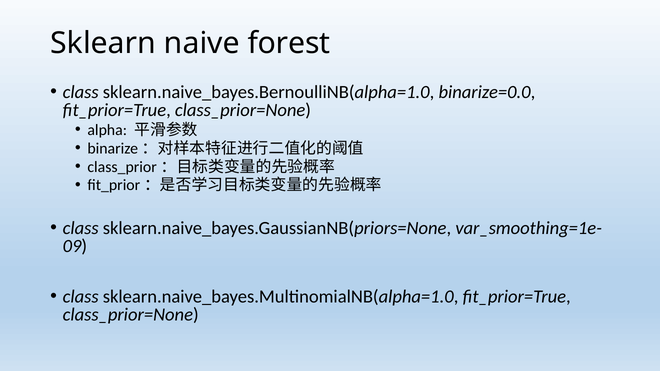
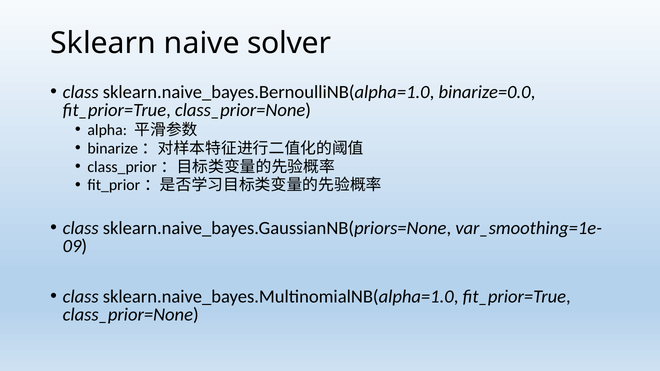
forest: forest -> solver
